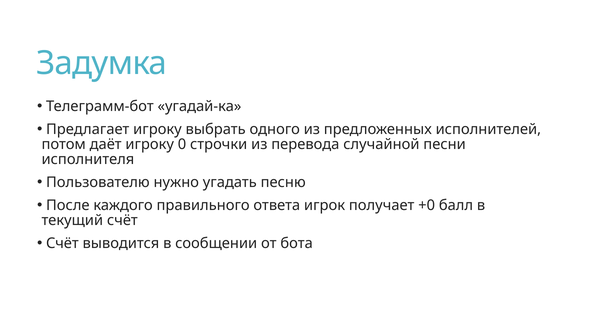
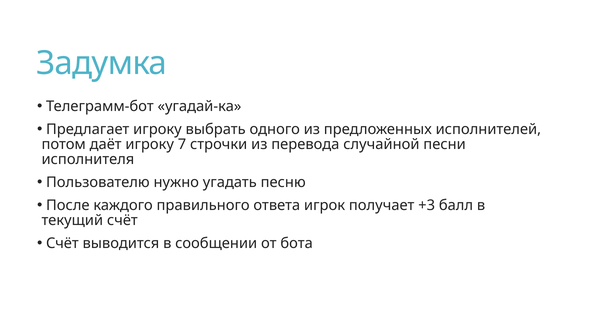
0: 0 -> 7
+0: +0 -> +3
